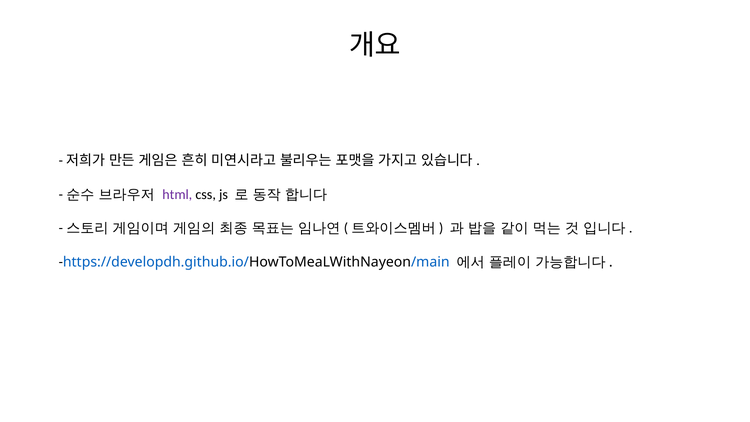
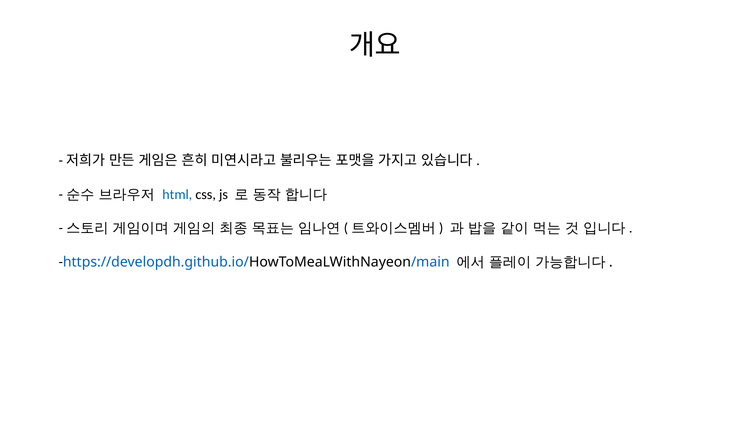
html colour: purple -> blue
